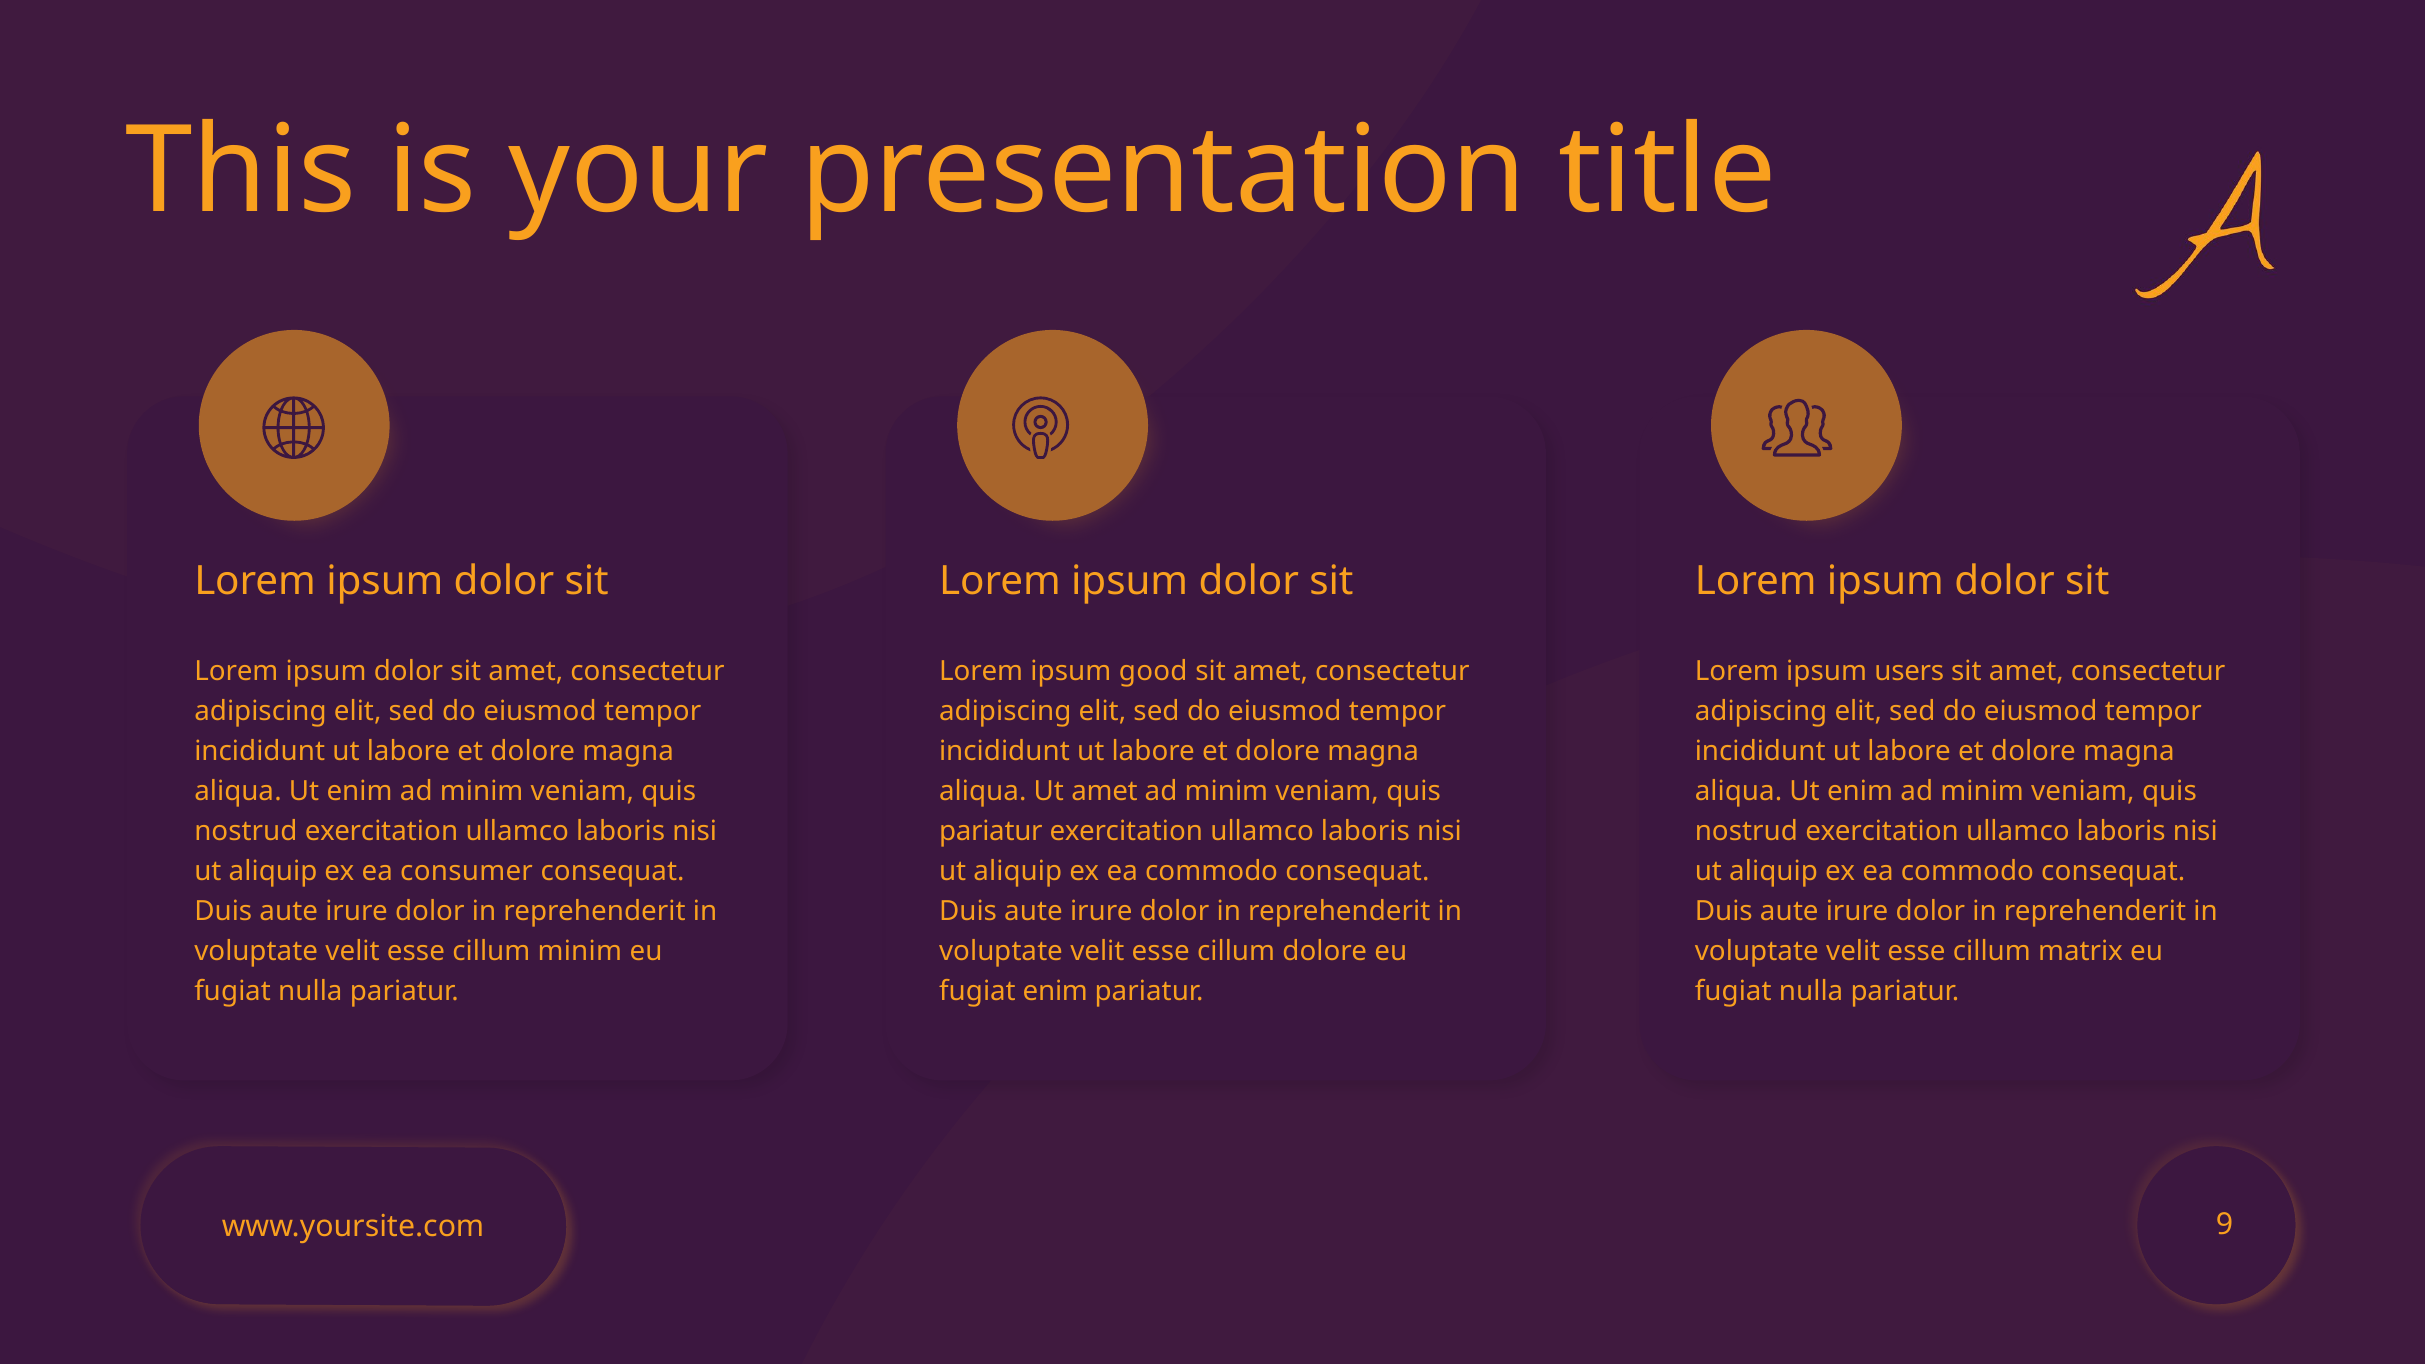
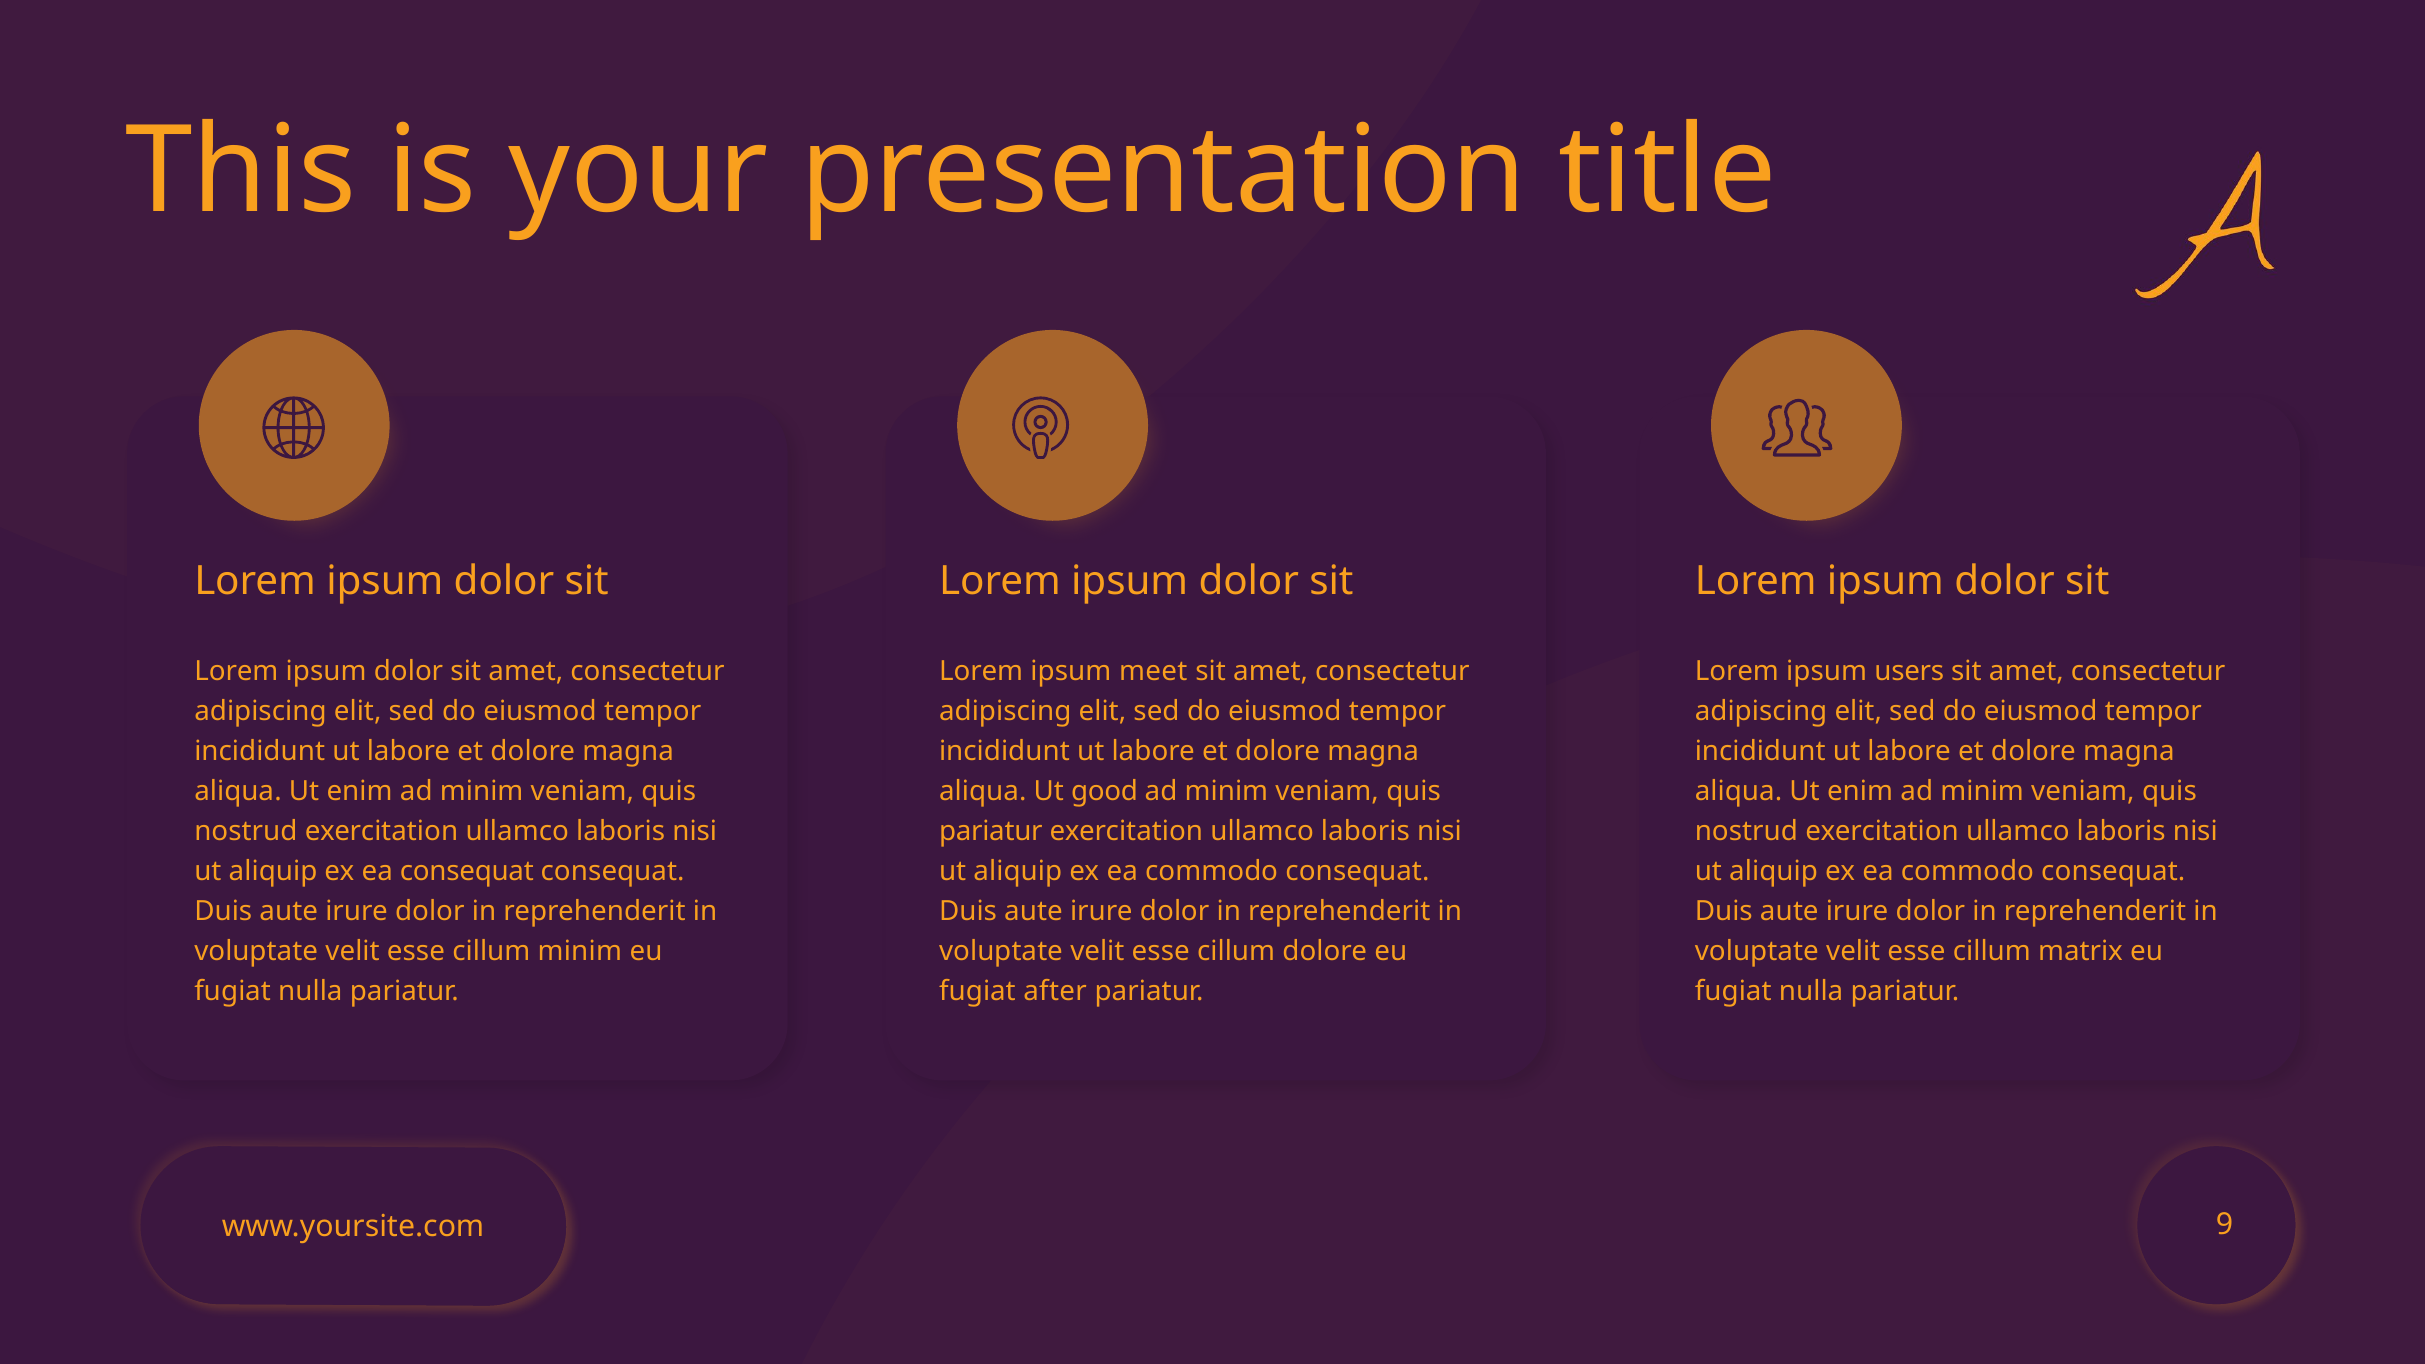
good: good -> meet
Ut amet: amet -> good
ea consumer: consumer -> consequat
fugiat enim: enim -> after
